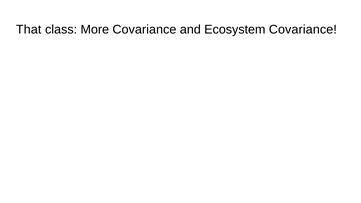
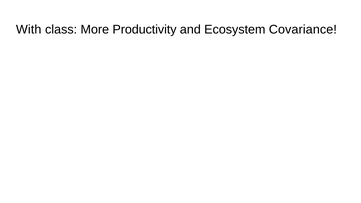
That: That -> With
More Covariance: Covariance -> Productivity
